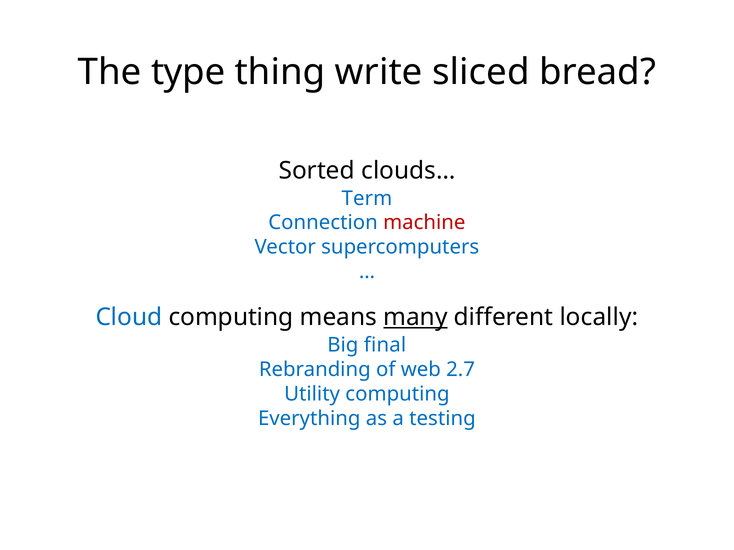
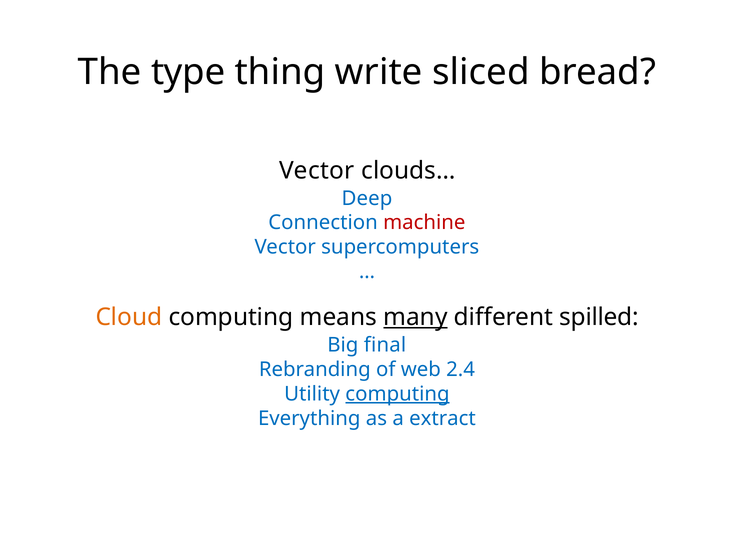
Sorted at (317, 171): Sorted -> Vector
Term: Term -> Deep
Cloud colour: blue -> orange
locally: locally -> spilled
2.7: 2.7 -> 2.4
computing at (398, 394) underline: none -> present
testing: testing -> extract
